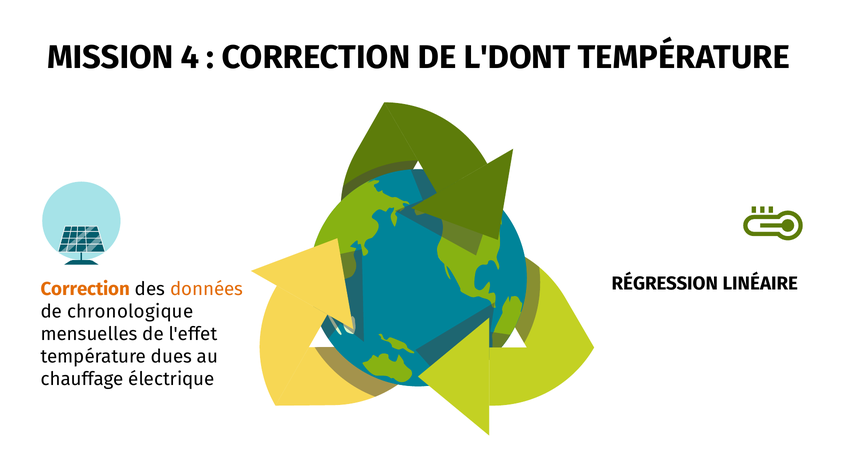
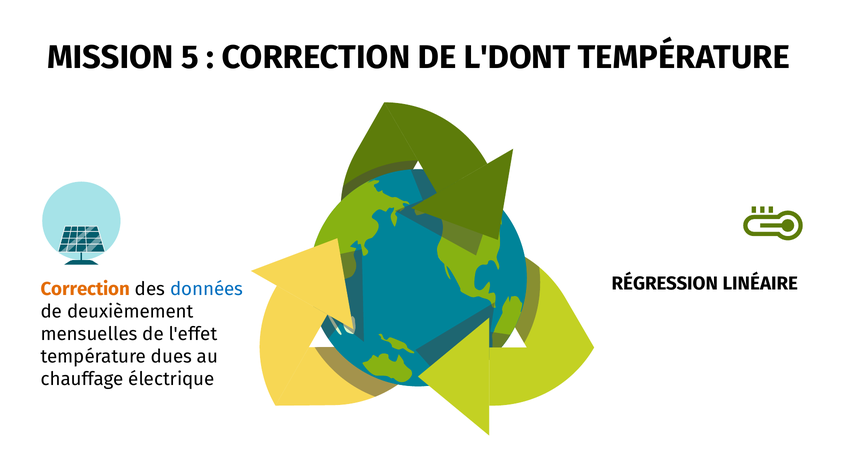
4: 4 -> 5
données colour: orange -> blue
chronologique: chronologique -> deuxièmement
